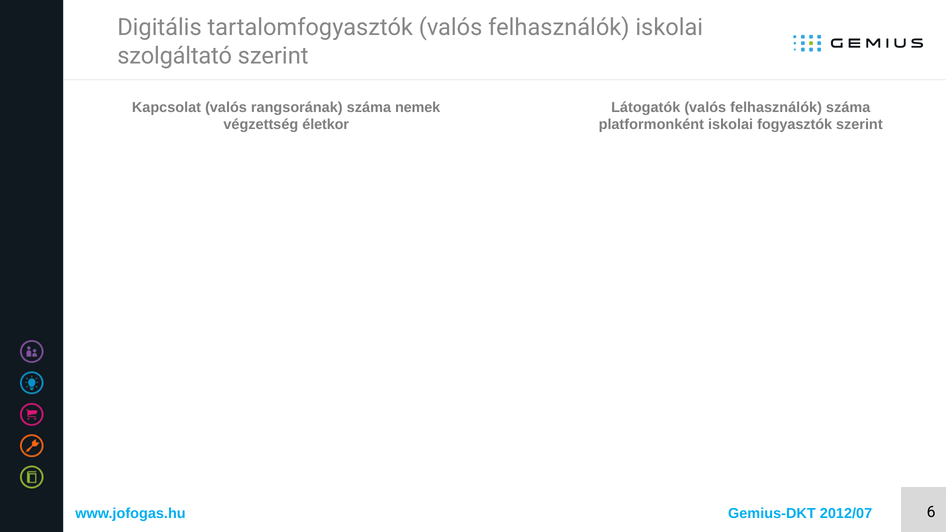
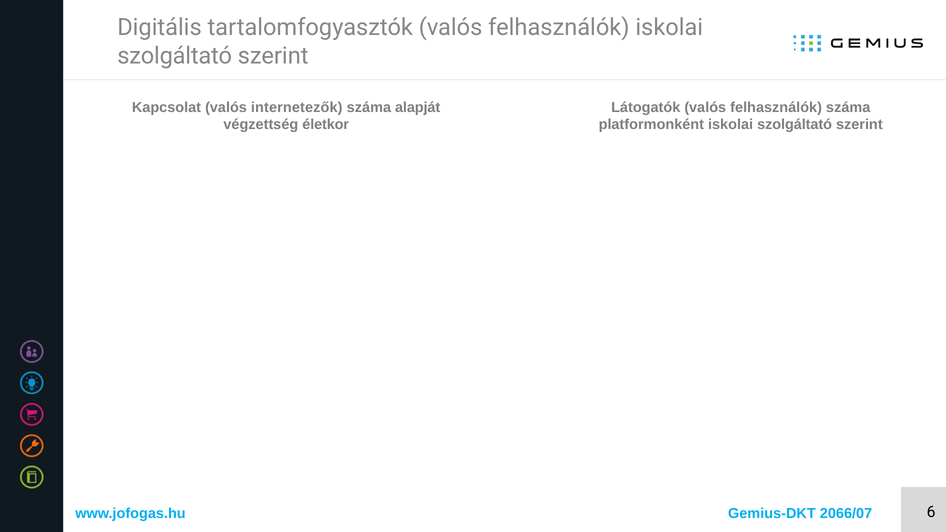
rangsorának: rangsorának -> internetezők
nemek: nemek -> alapját
platformonként iskolai fogyasztók: fogyasztók -> szolgáltató
2012/07: 2012/07 -> 2066/07
